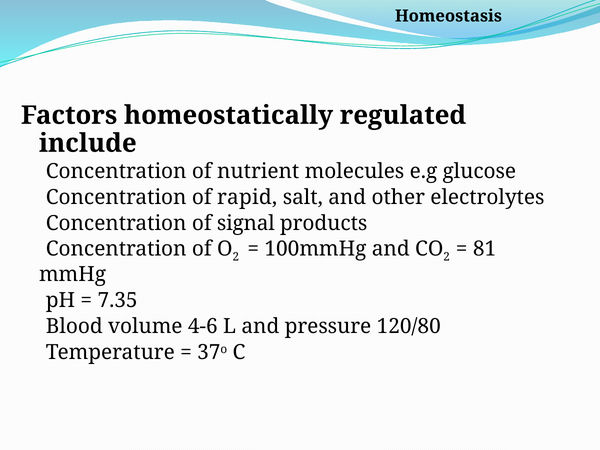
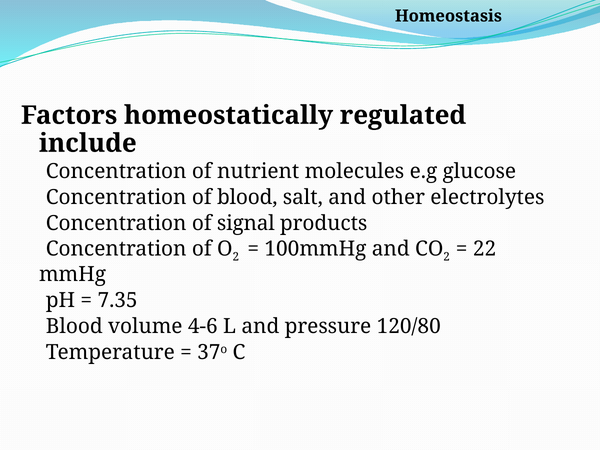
of rapid: rapid -> blood
81: 81 -> 22
